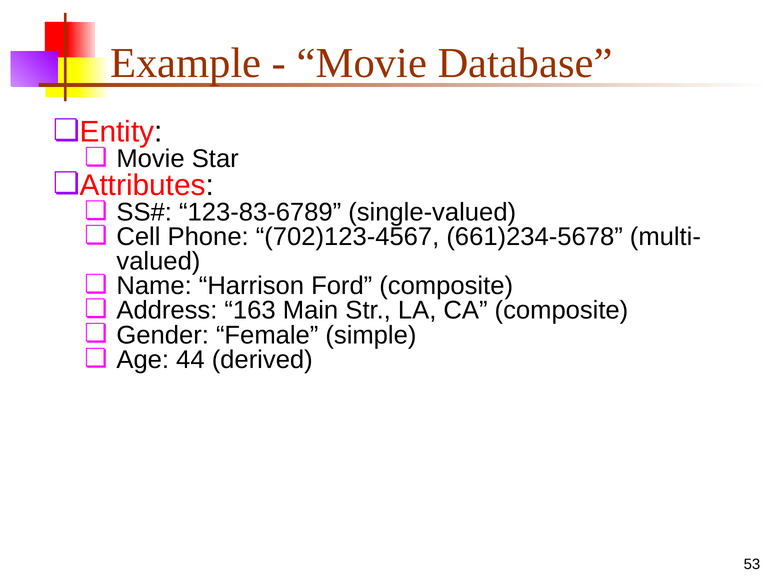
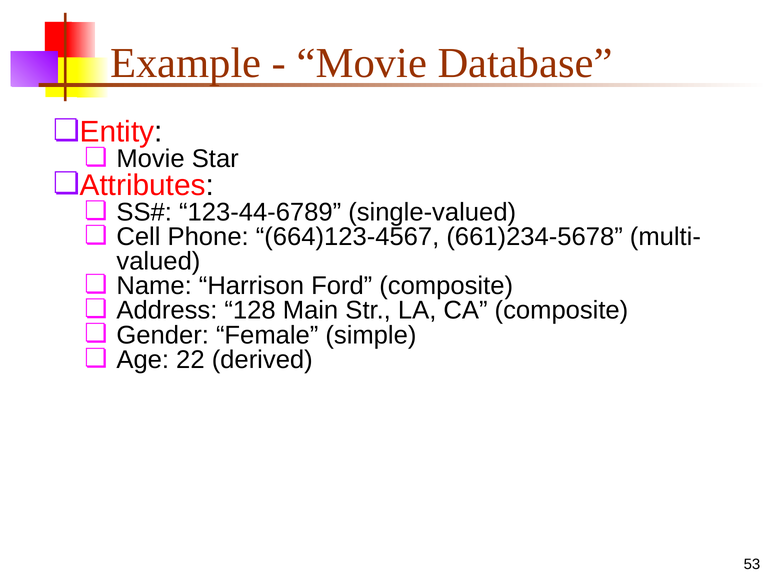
123-83-6789: 123-83-6789 -> 123-44-6789
702)123-4567: 702)123-4567 -> 664)123-4567
163: 163 -> 128
44: 44 -> 22
